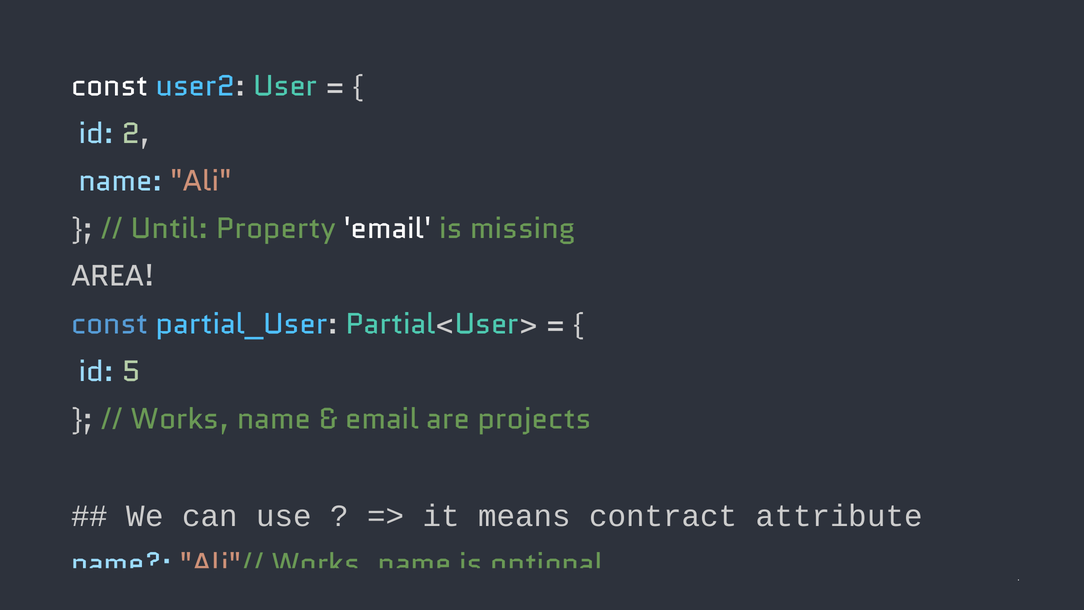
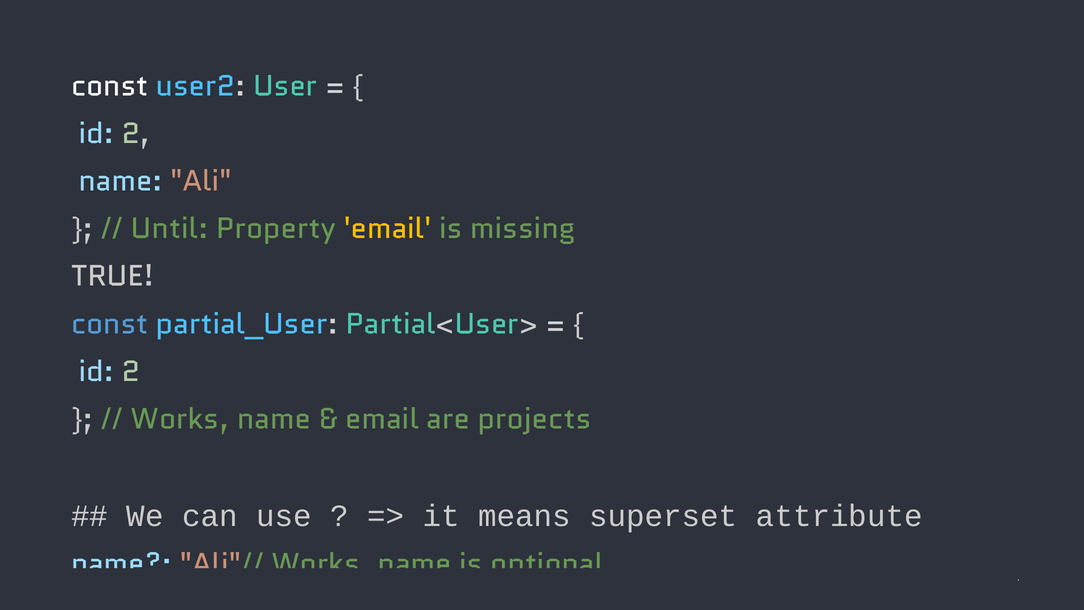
email at (388, 229) colour: white -> yellow
AREA: AREA -> TRUE
5 at (131, 371): 5 -> 2
contract: contract -> superset
